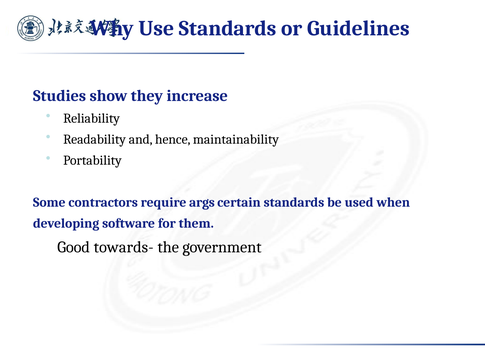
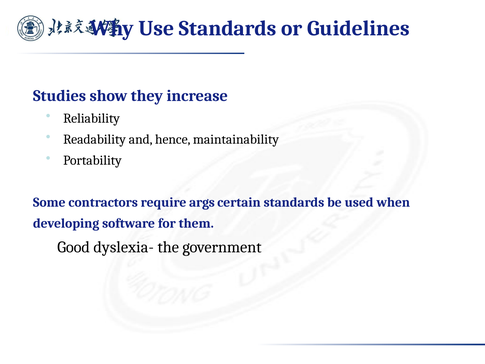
towards-: towards- -> dyslexia-
